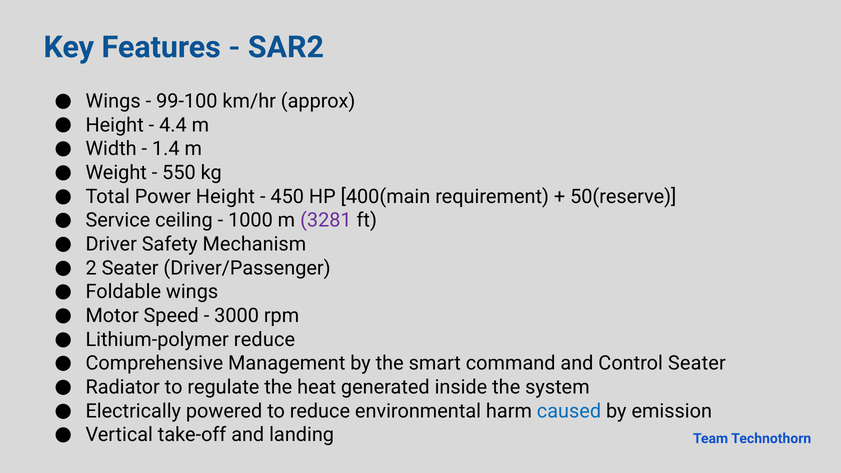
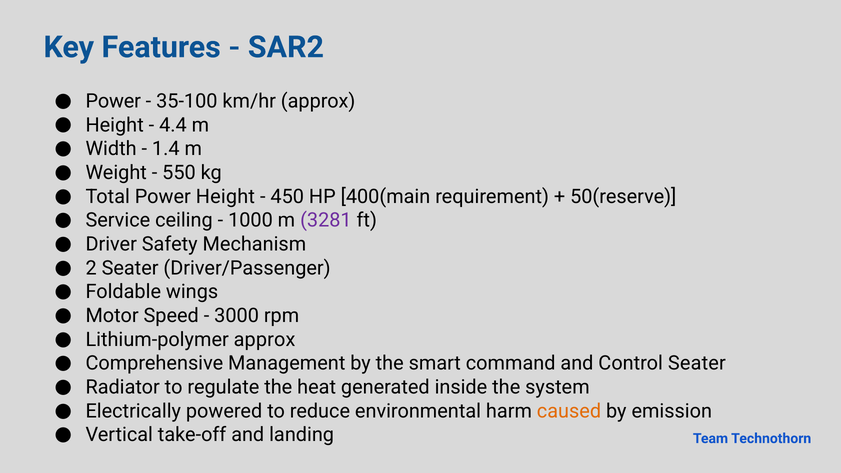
Wings at (113, 101): Wings -> Power
99-100: 99-100 -> 35-100
Lithium-polymer reduce: reduce -> approx
caused colour: blue -> orange
